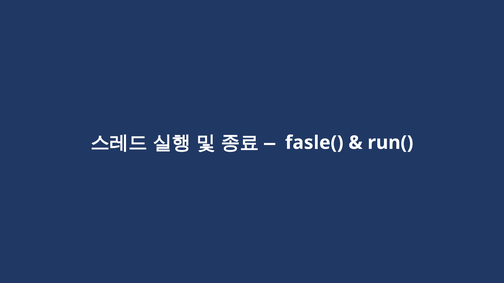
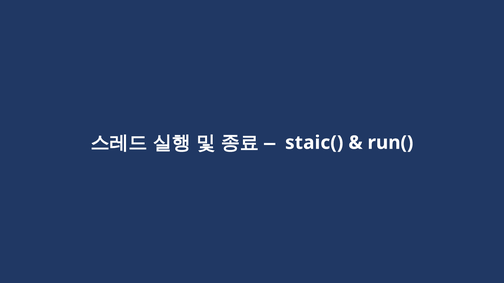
fasle(: fasle( -> staic(
